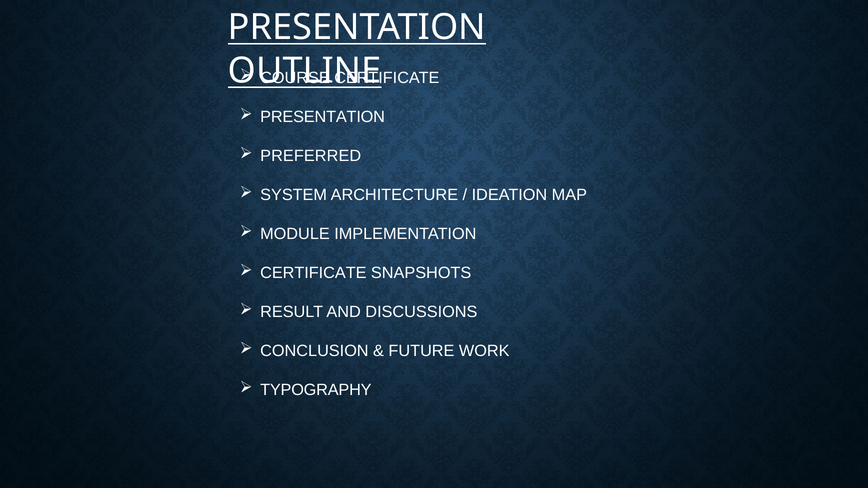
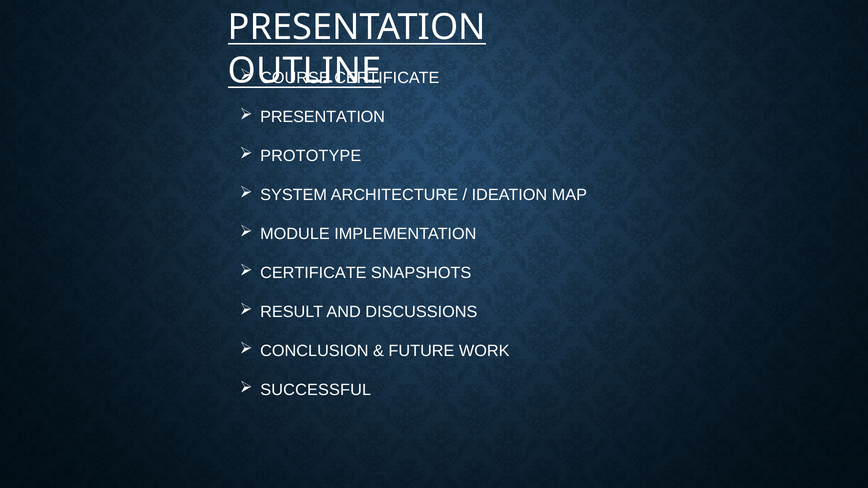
PREFERRED: PREFERRED -> PROTOTYPE
TYPOGRAPHY: TYPOGRAPHY -> SUCCESSFUL
